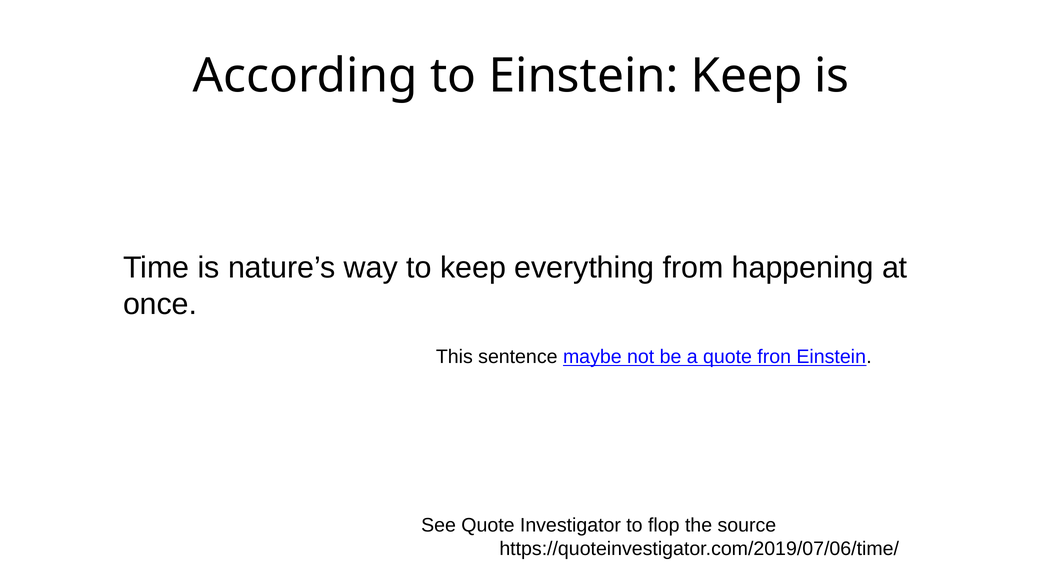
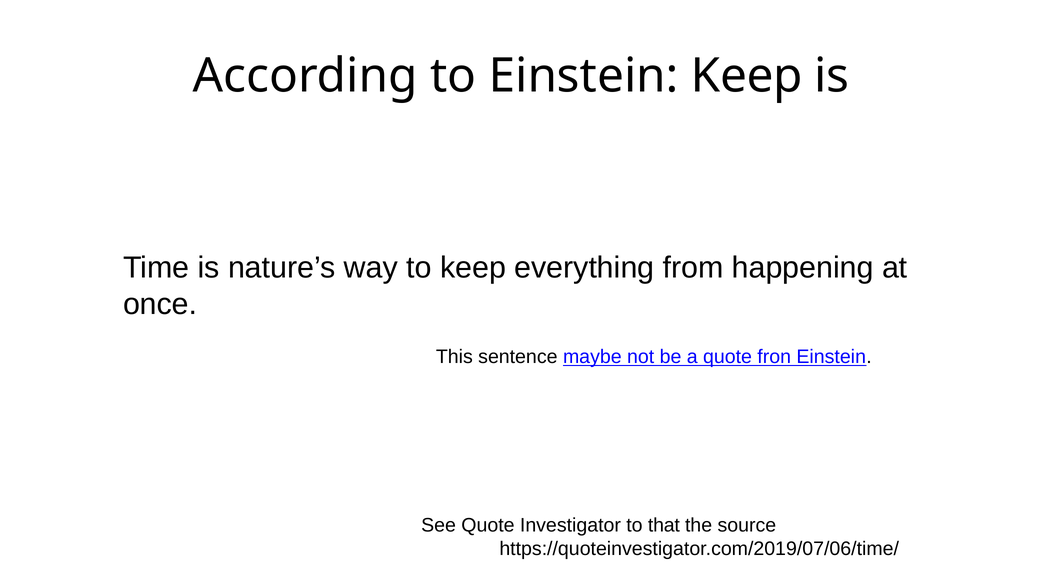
flop: flop -> that
